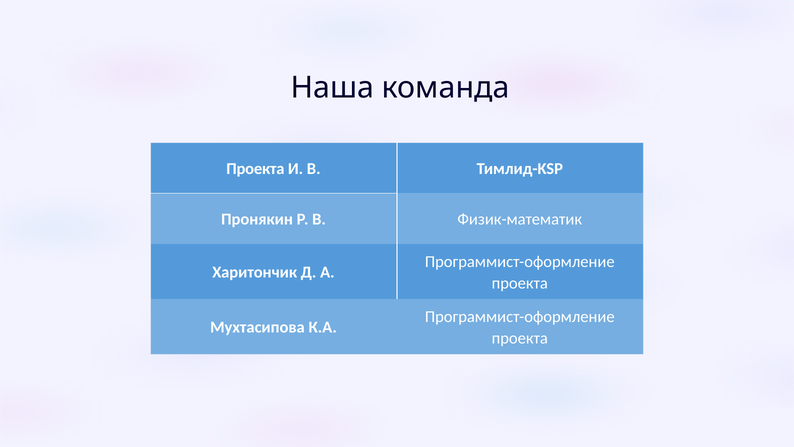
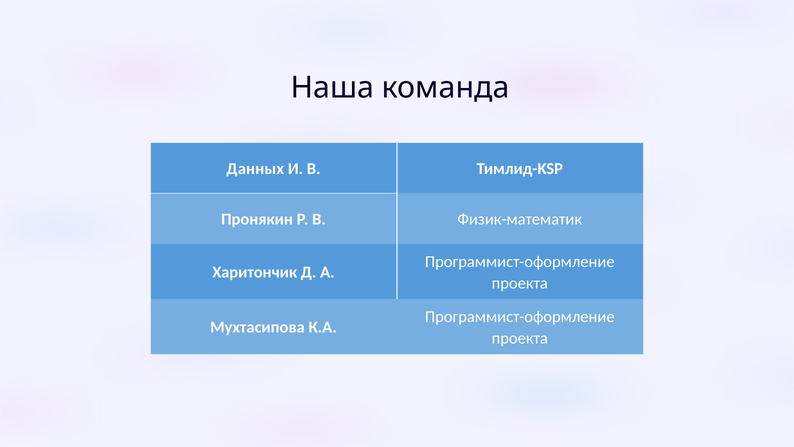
Проекта at (255, 169): Проекта -> Данных
